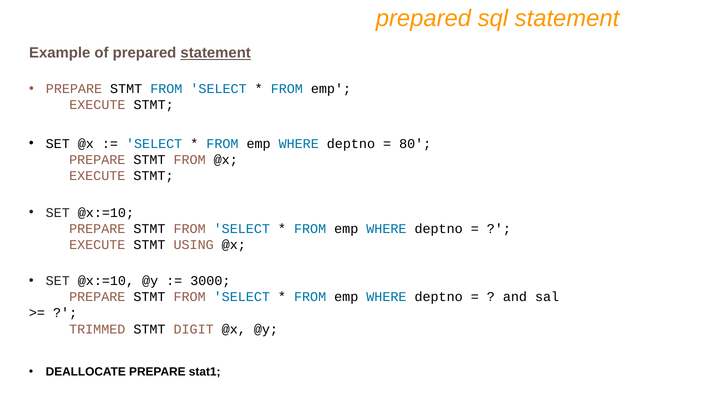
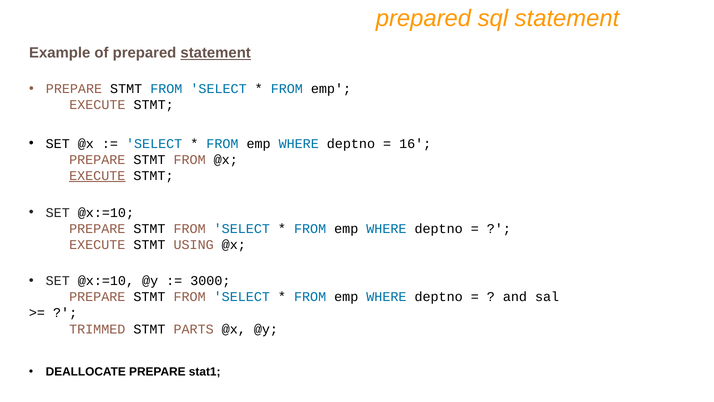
80: 80 -> 16
EXECUTE at (97, 176) underline: none -> present
DIGIT: DIGIT -> PARTS
